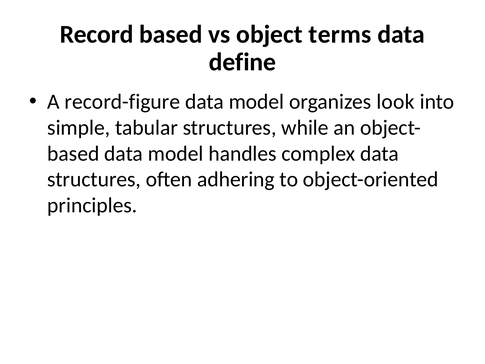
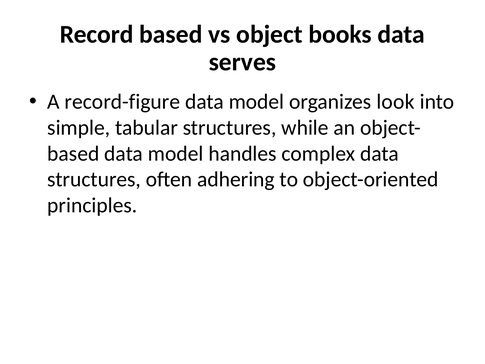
terms: terms -> books
define: define -> serves
